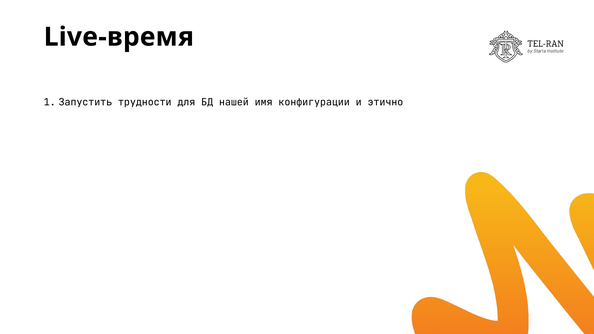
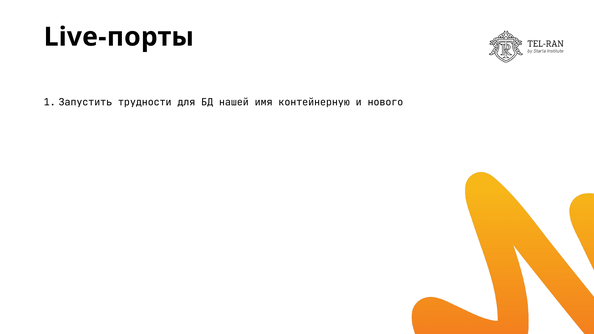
Live-время: Live-время -> Live-порты
конфигурации: конфигурации -> контейнерную
этично: этично -> нового
